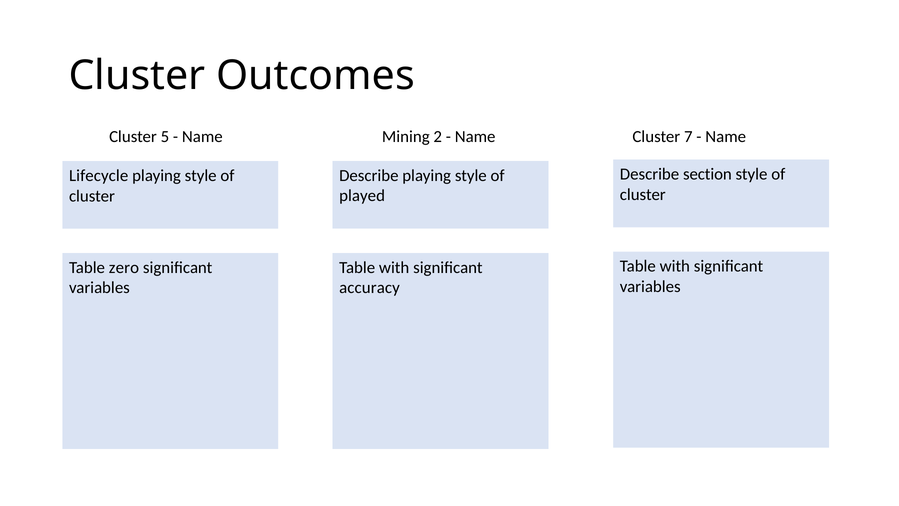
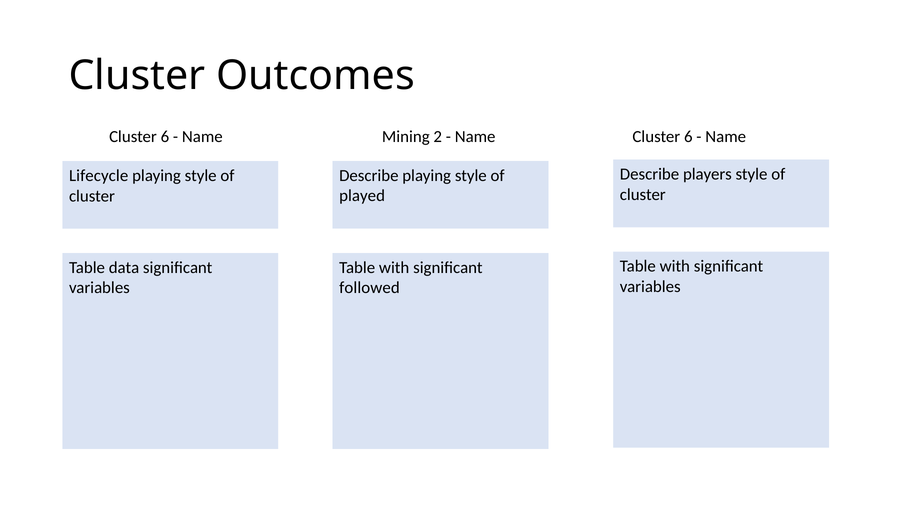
5 at (165, 136): 5 -> 6
Name Cluster 7: 7 -> 6
section: section -> players
zero: zero -> data
accuracy: accuracy -> followed
